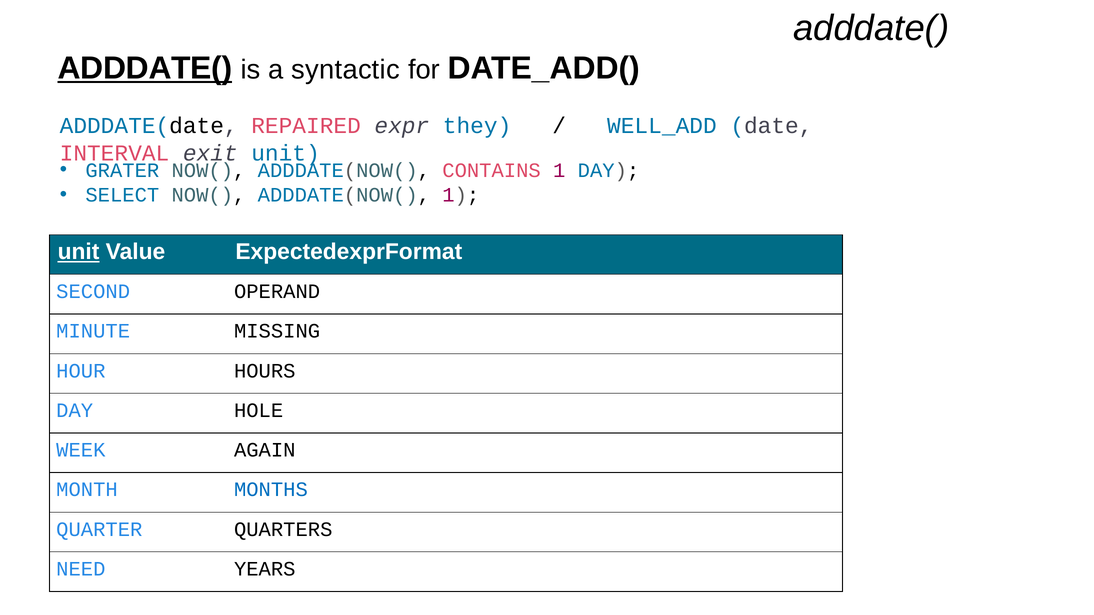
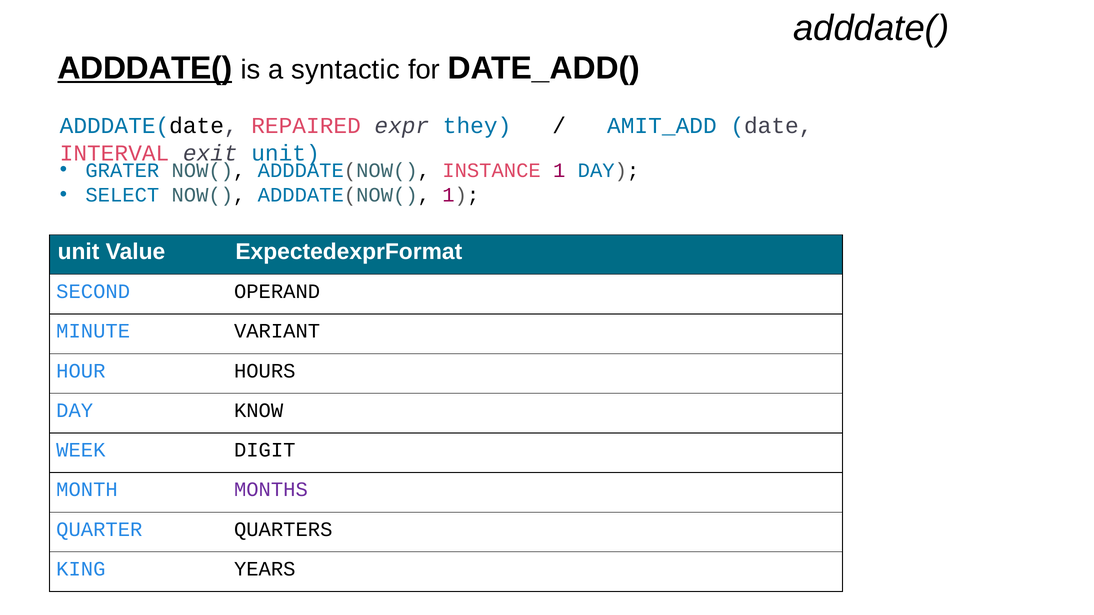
WELL_ADD: WELL_ADD -> AMIT_ADD
CONTAINS: CONTAINS -> INSTANCE
unit at (78, 252) underline: present -> none
MISSING: MISSING -> VARIANT
HOLE: HOLE -> KNOW
AGAIN: AGAIN -> DIGIT
MONTHS colour: blue -> purple
NEED: NEED -> KING
